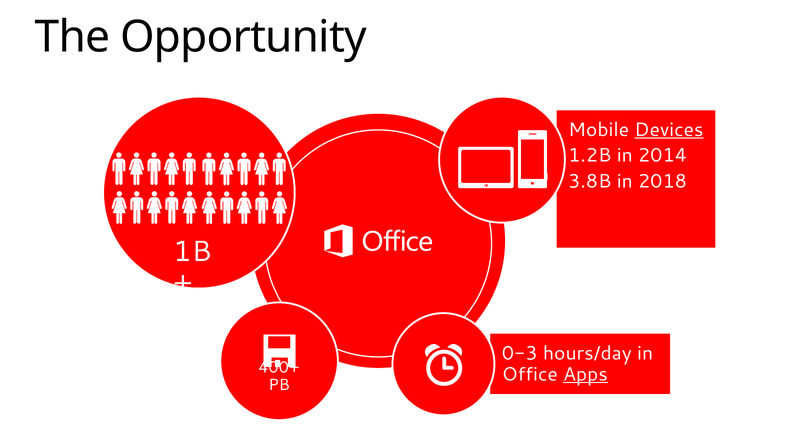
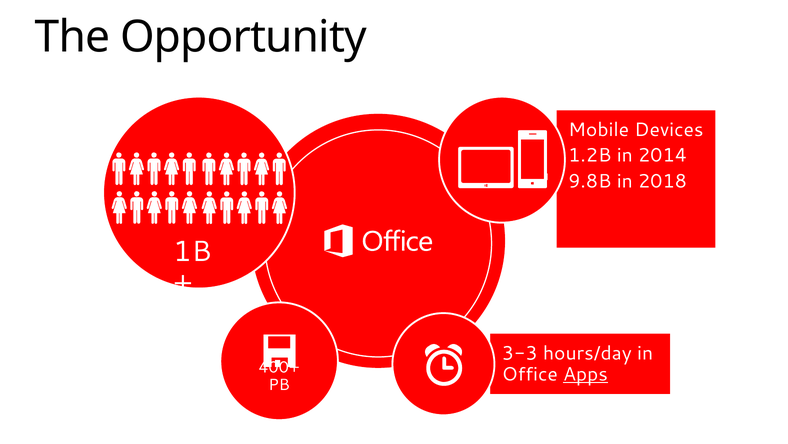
Devices underline: present -> none
3.8B: 3.8B -> 9.8B
0-3: 0-3 -> 3-3
